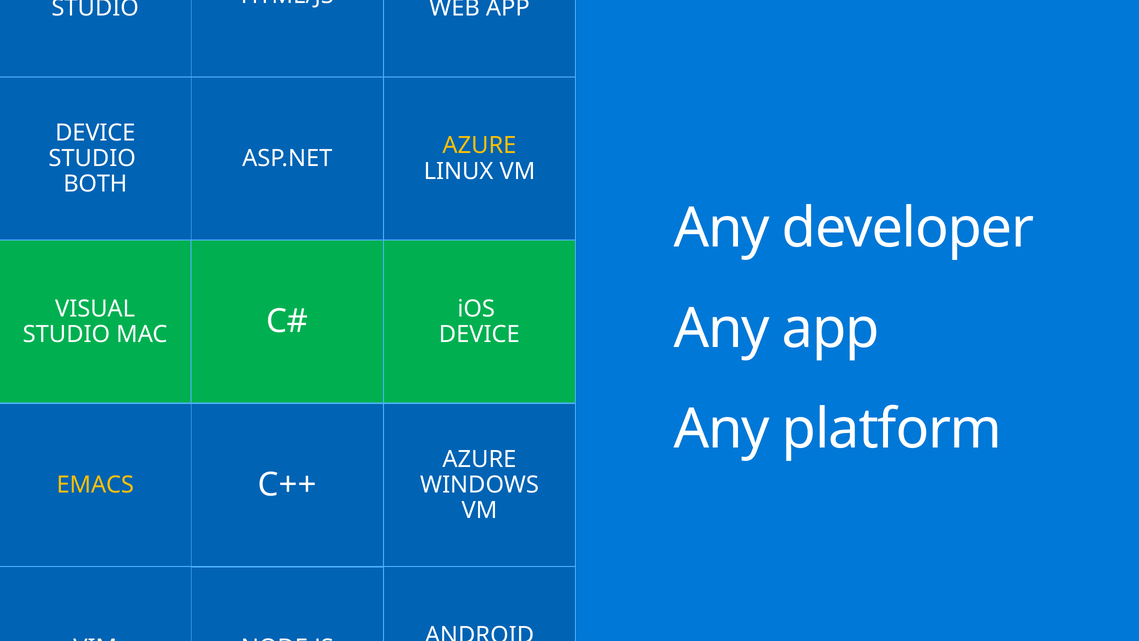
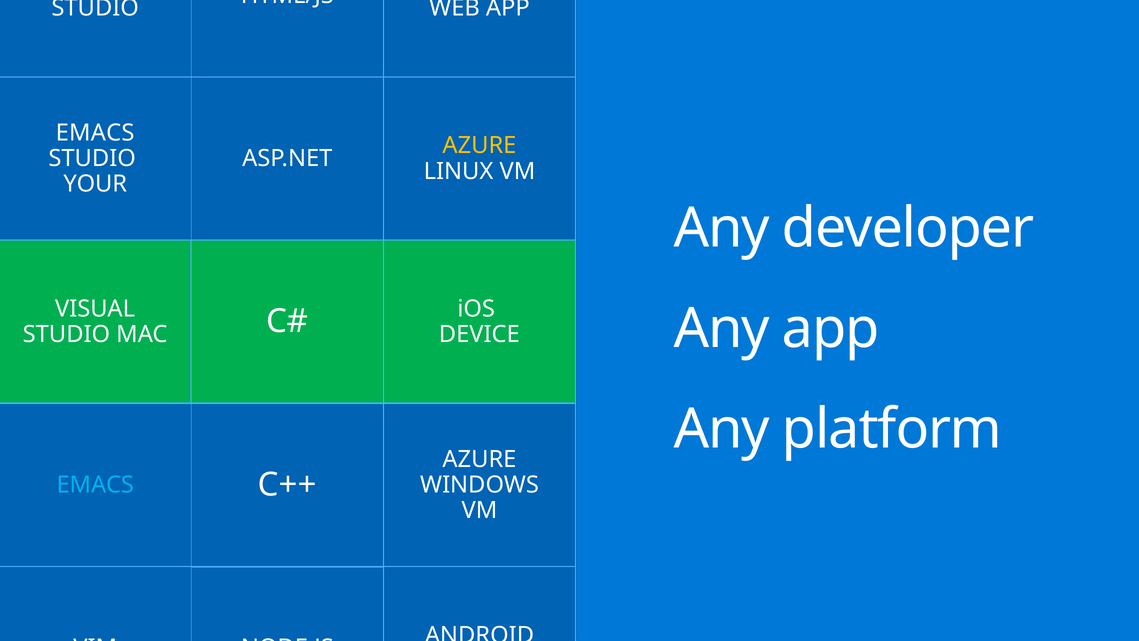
DEVICE at (95, 133): DEVICE -> EMACS
BOTH: BOTH -> YOUR
EMACS at (95, 485) colour: yellow -> light blue
